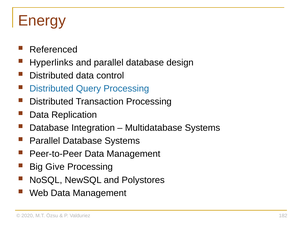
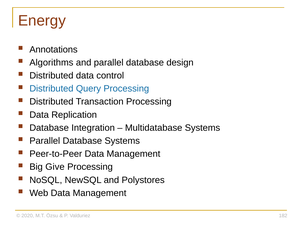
Referenced: Referenced -> Annotations
Hyperlinks: Hyperlinks -> Algorithms
